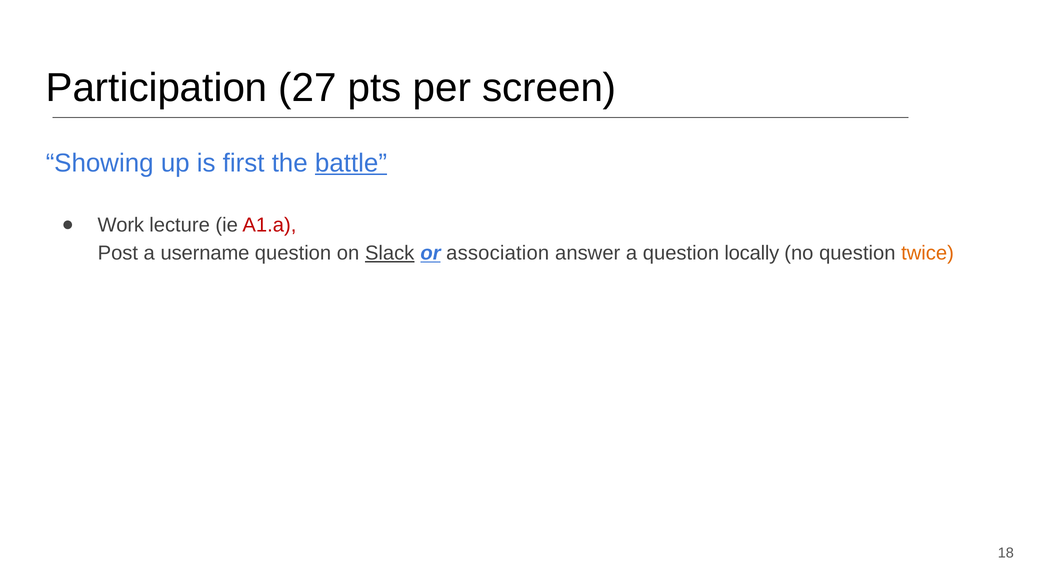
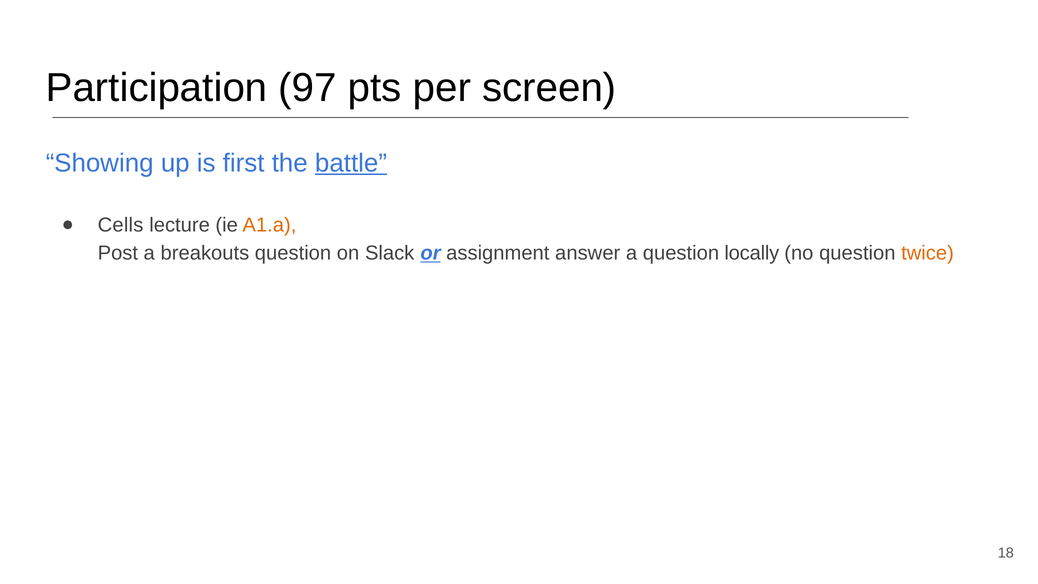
27: 27 -> 97
Work: Work -> Cells
A1.a colour: red -> orange
username: username -> breakouts
Slack underline: present -> none
association: association -> assignment
